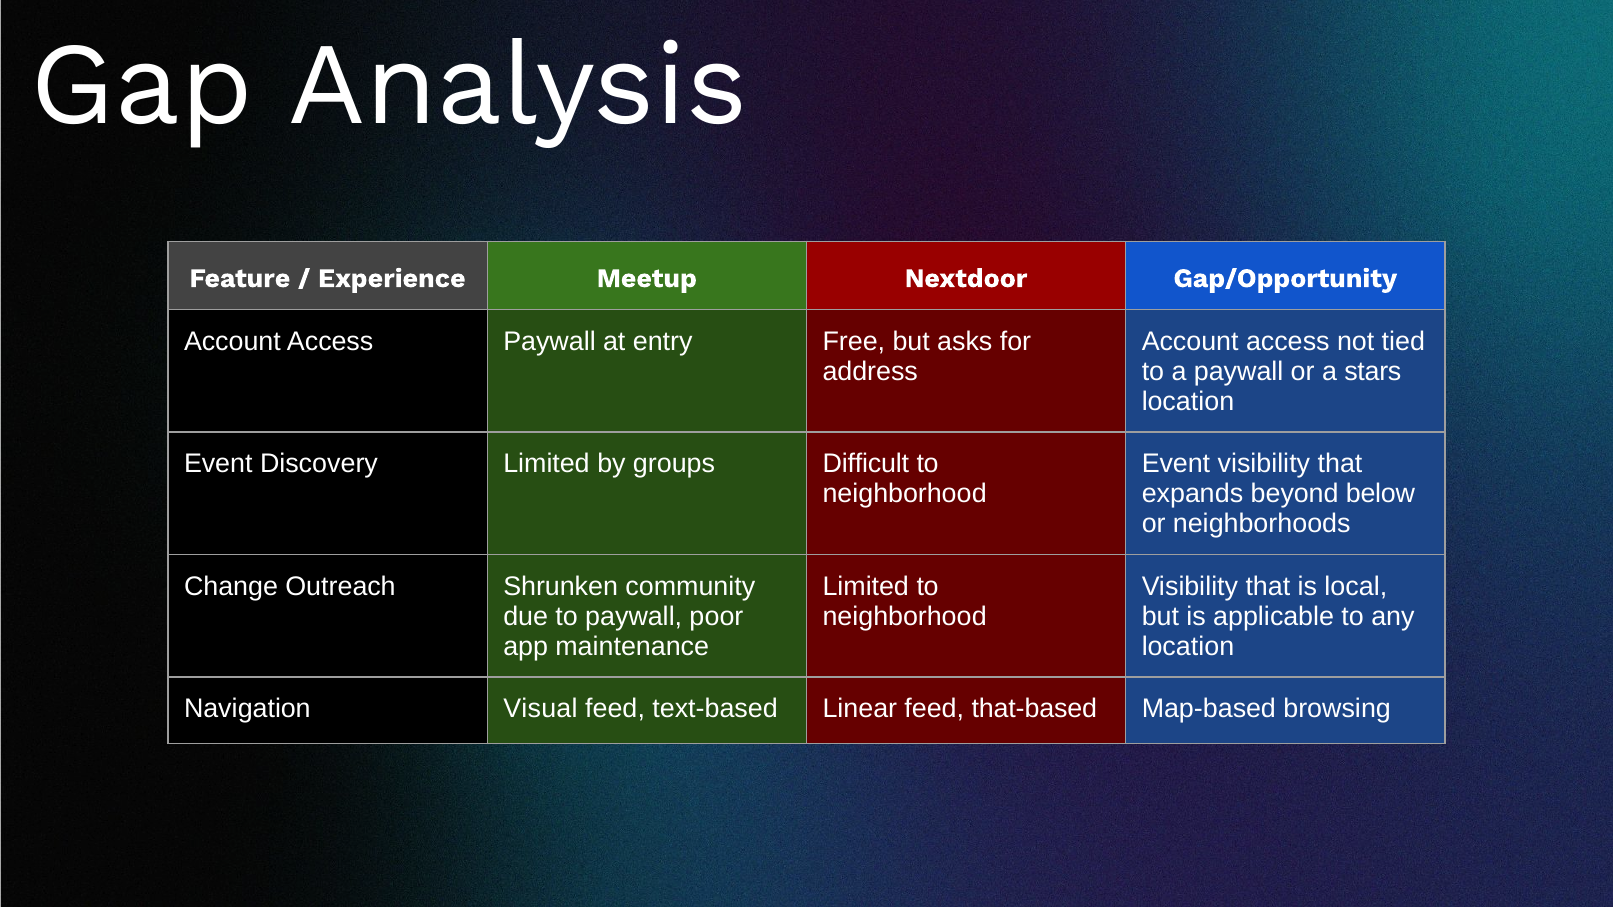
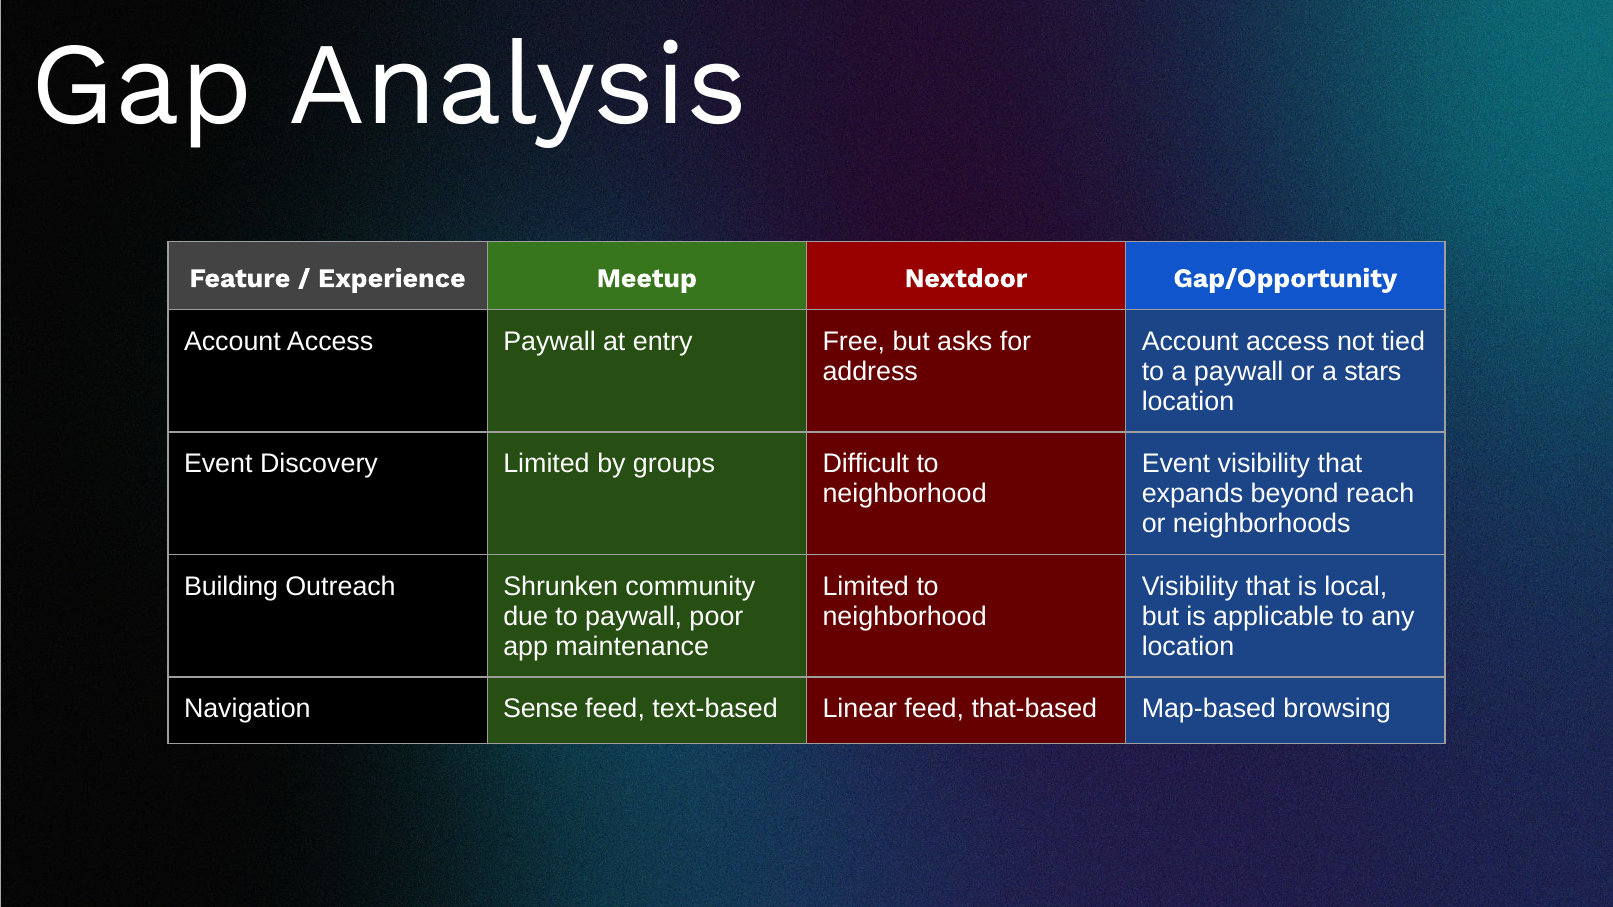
below: below -> reach
Change: Change -> Building
Visual: Visual -> Sense
